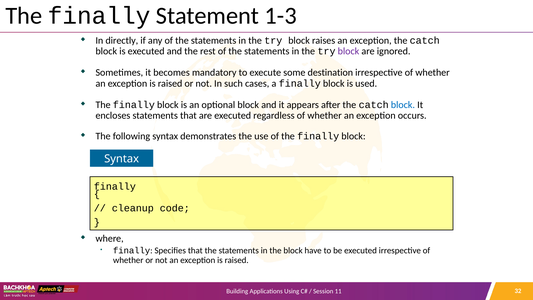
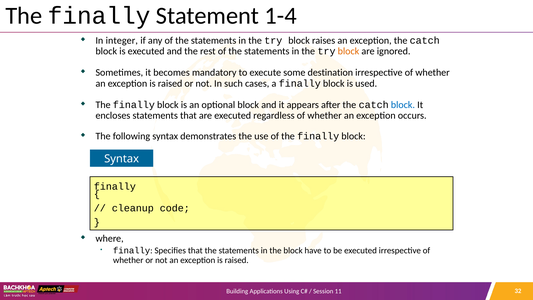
1-3: 1-3 -> 1-4
directly: directly -> integer
block at (348, 51) colour: purple -> orange
